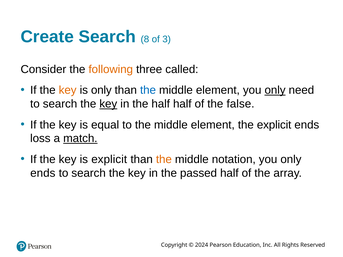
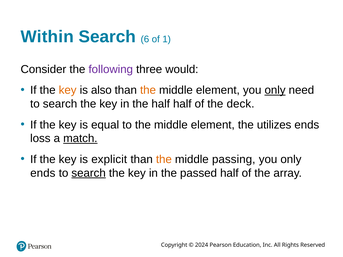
Create: Create -> Within
8: 8 -> 6
3: 3 -> 1
following colour: orange -> purple
called: called -> would
is only: only -> also
the at (148, 90) colour: blue -> orange
key at (108, 104) underline: present -> none
false: false -> deck
the explicit: explicit -> utilizes
notation: notation -> passing
search at (89, 173) underline: none -> present
